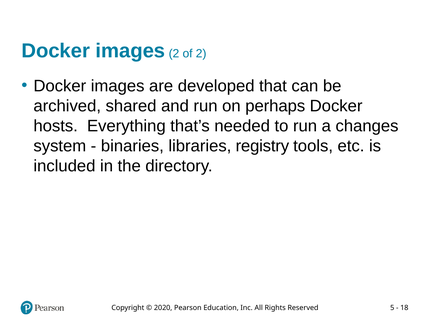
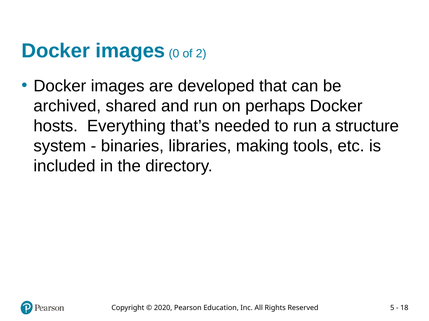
images 2: 2 -> 0
changes: changes -> structure
registry: registry -> making
